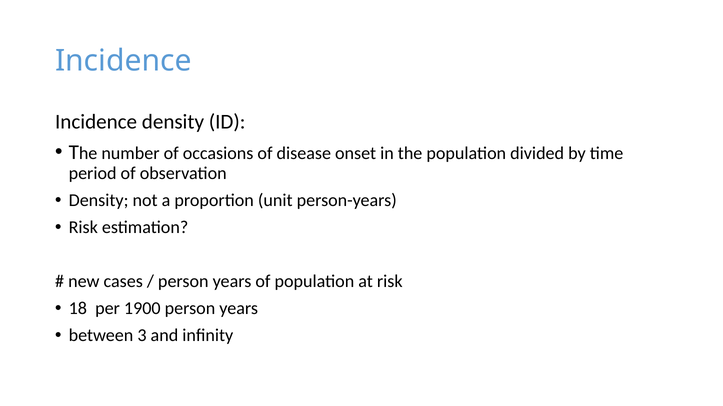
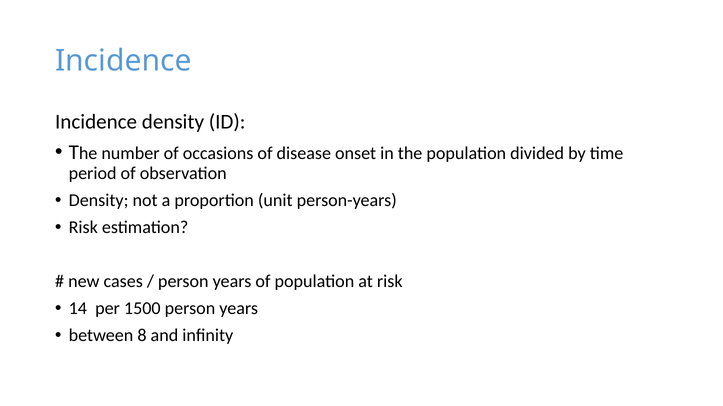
18: 18 -> 14
1900: 1900 -> 1500
3: 3 -> 8
